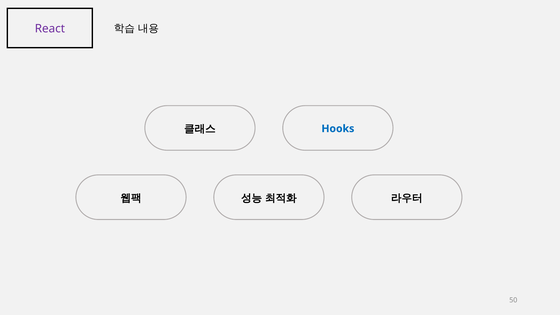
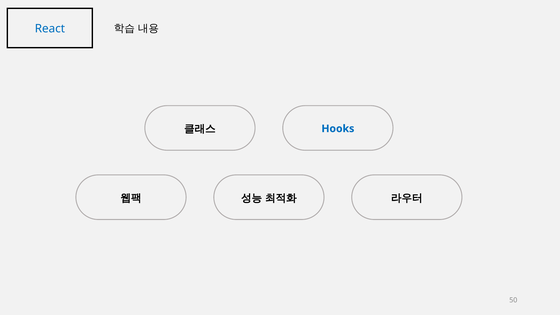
React colour: purple -> blue
